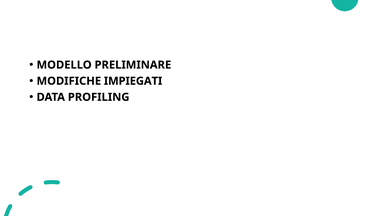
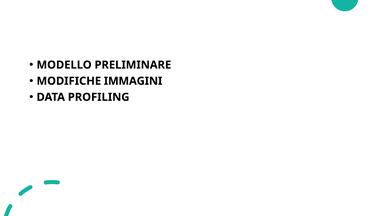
IMPIEGATI: IMPIEGATI -> IMMAGINI
